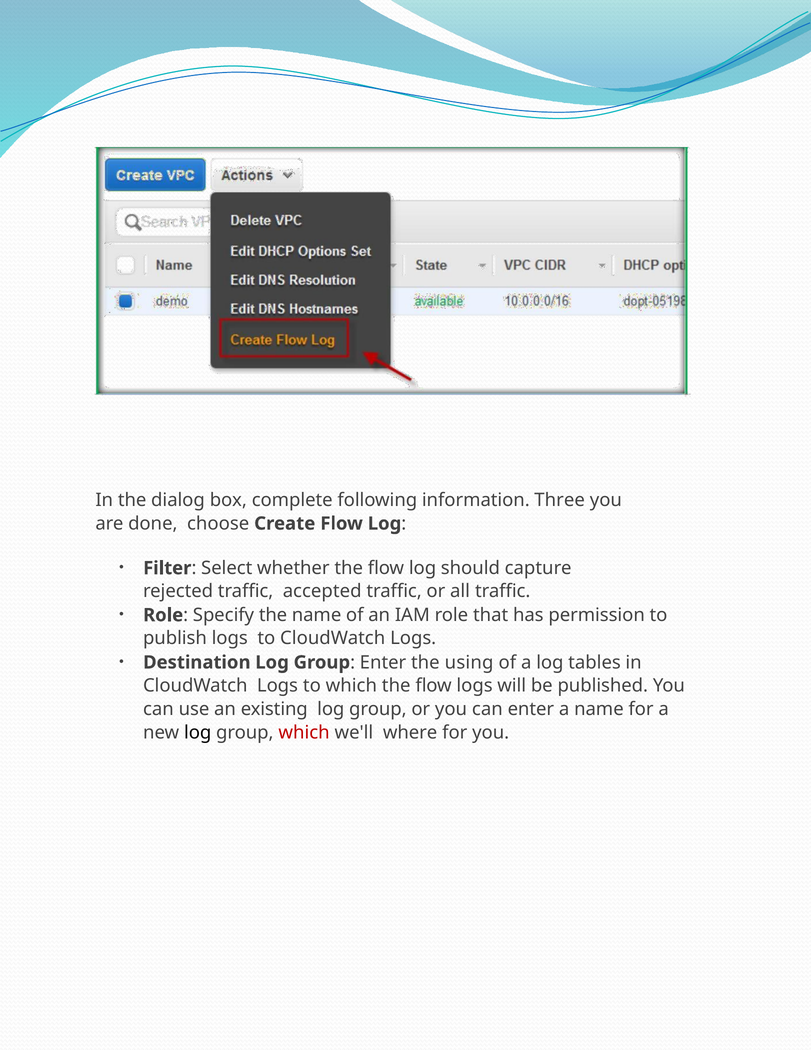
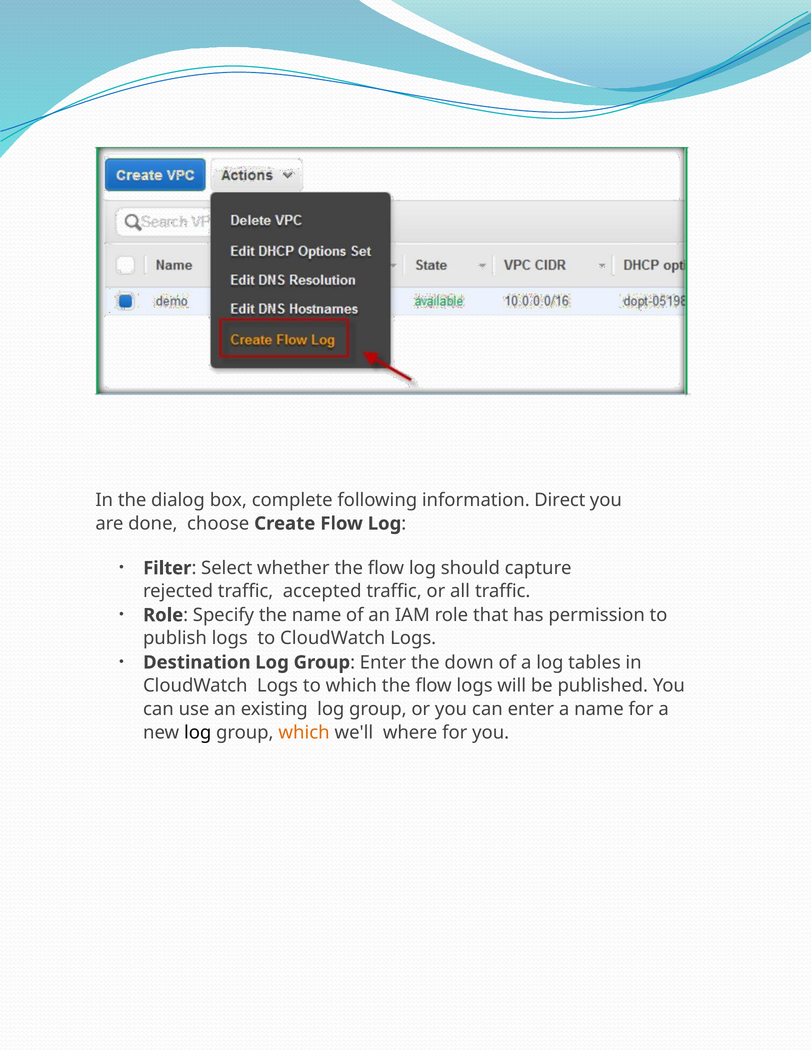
Three: Three -> Direct
using: using -> down
which at (304, 732) colour: red -> orange
